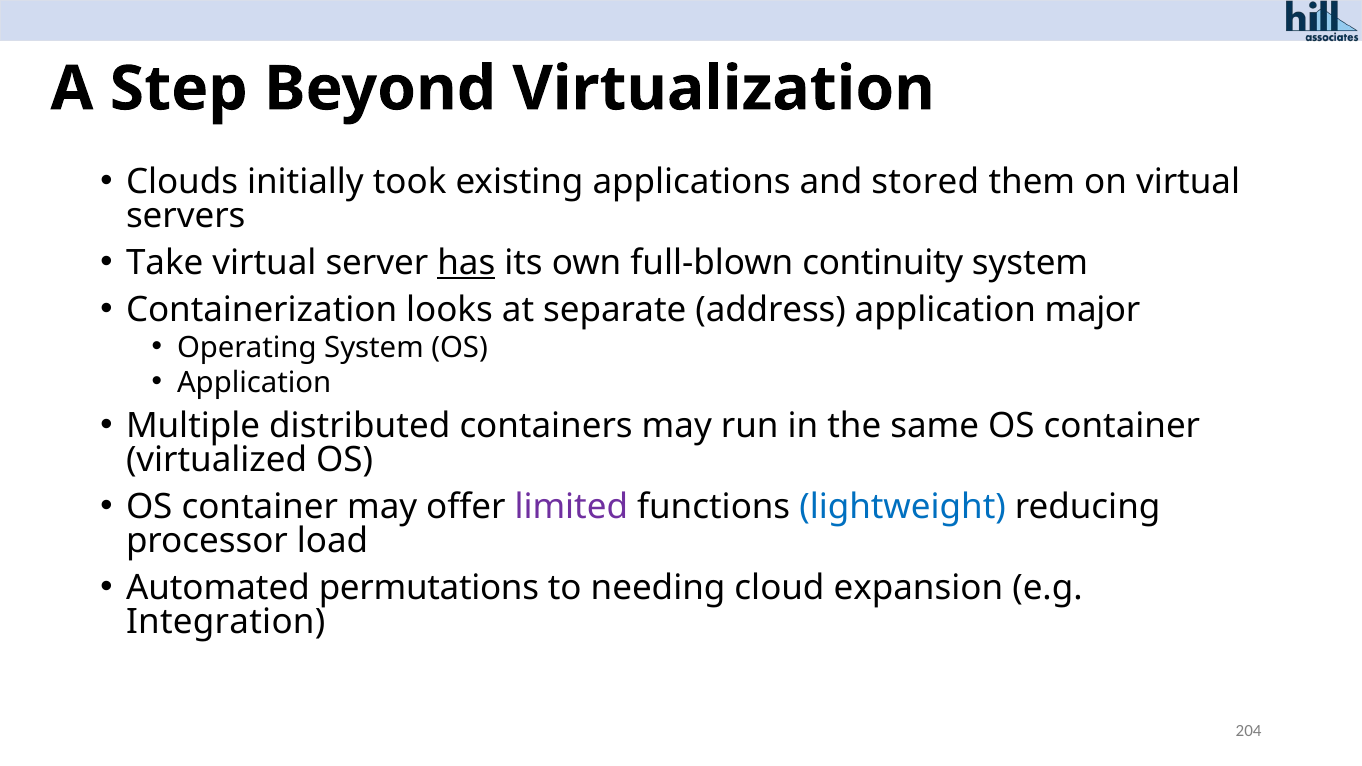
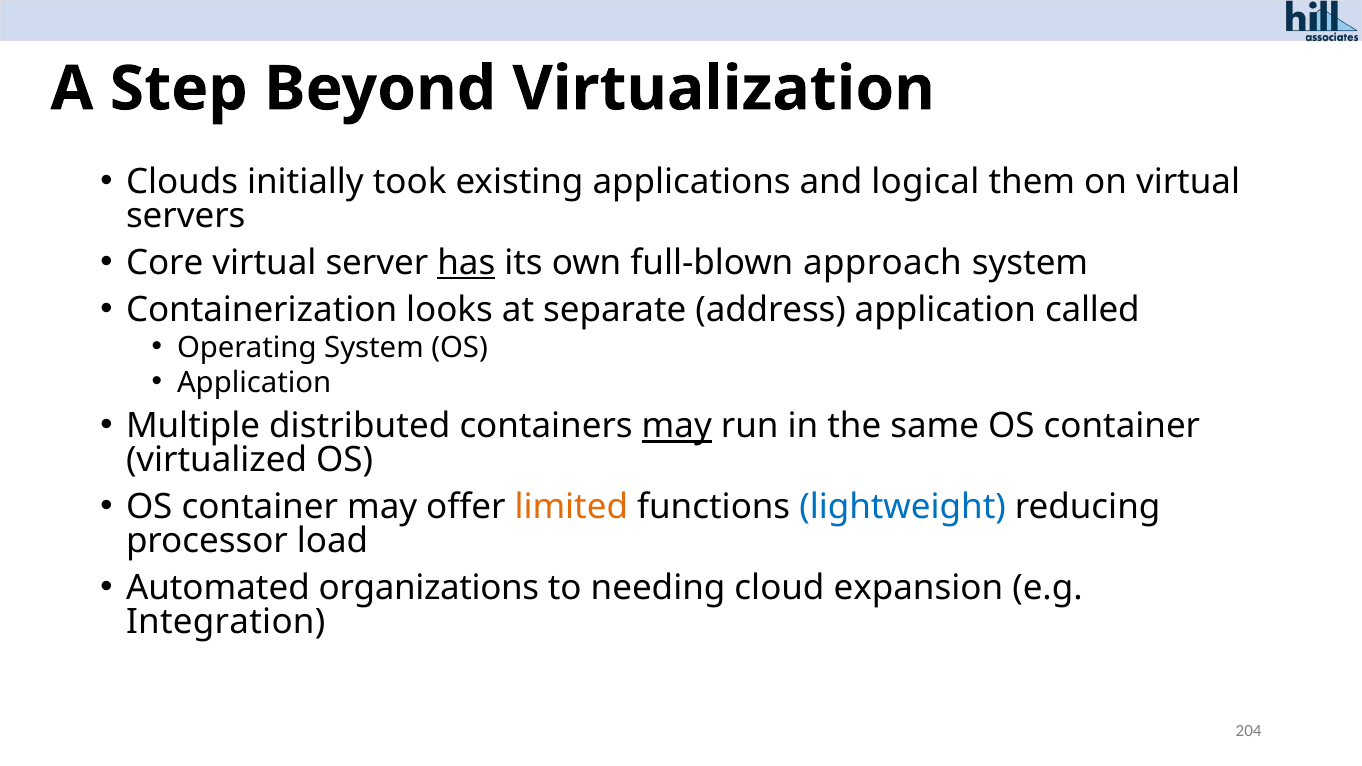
stored: stored -> logical
Take: Take -> Core
continuity: continuity -> approach
major: major -> called
may at (677, 426) underline: none -> present
limited colour: purple -> orange
permutations: permutations -> organizations
